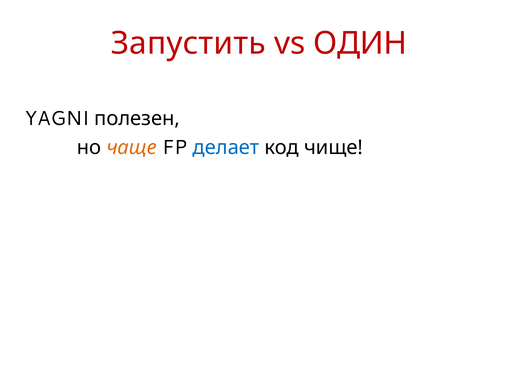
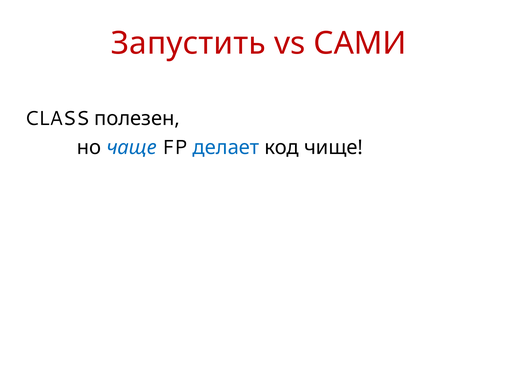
ОДИН: ОДИН -> САМИ
YAGNI: YAGNI -> CLASS
чаще colour: orange -> blue
